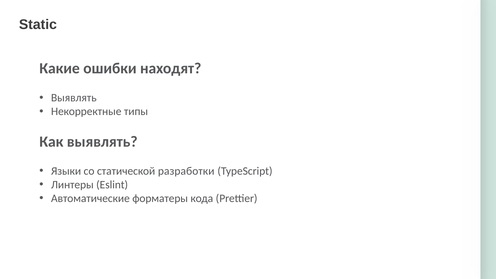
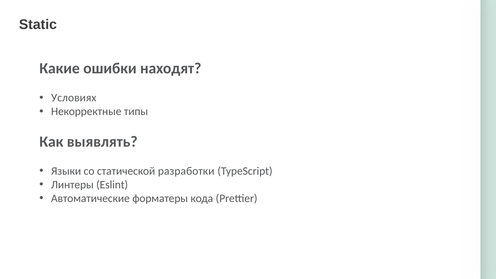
Выявлять at (74, 98): Выявлять -> Условиях
